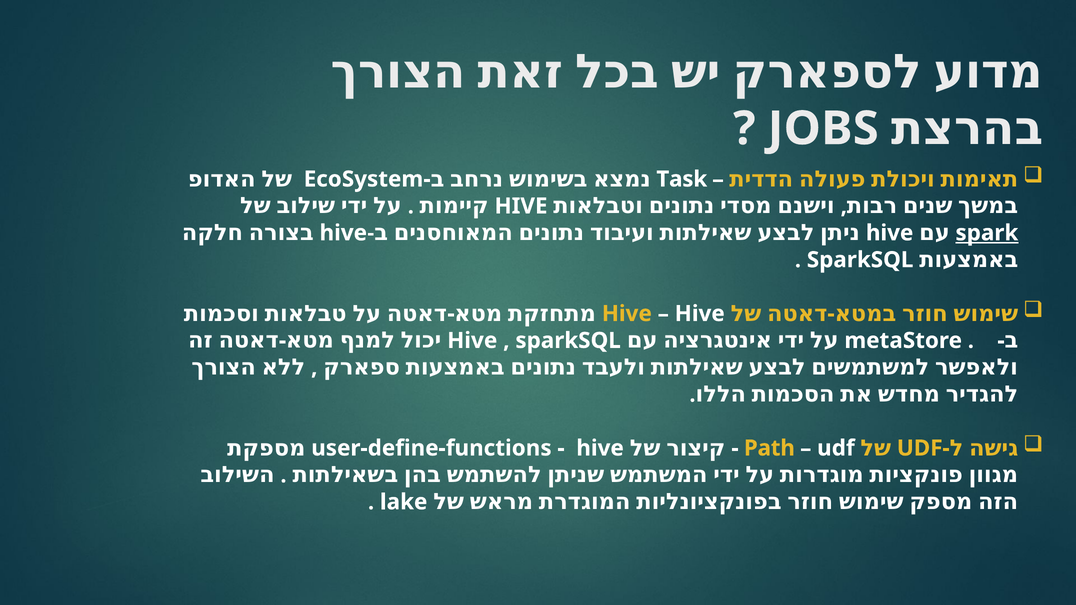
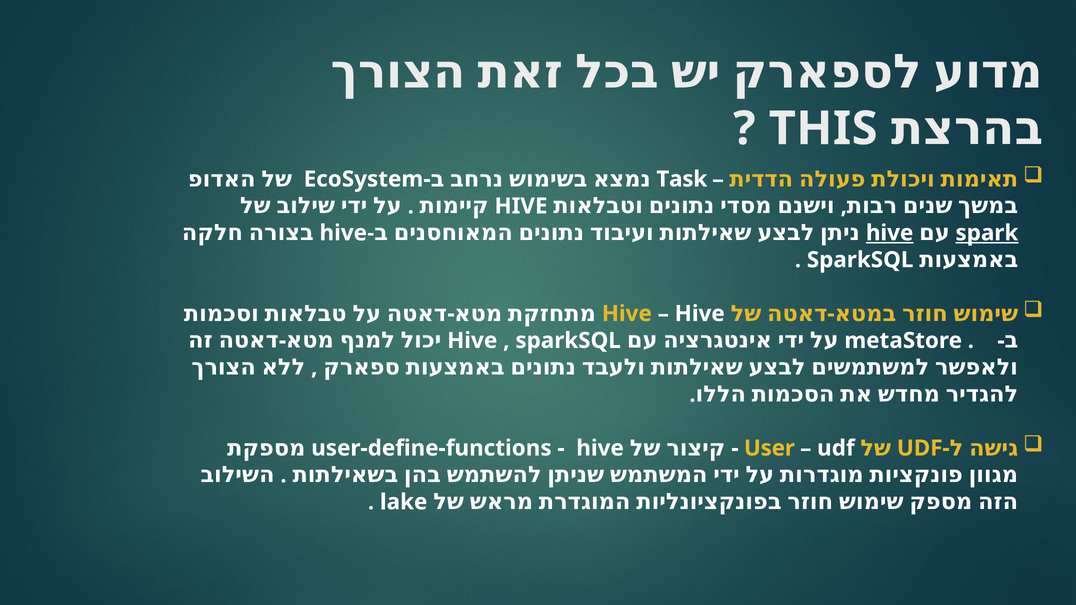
JOBS: JOBS -> THIS
hive at (890, 233) underline: none -> present
Path: Path -> User
